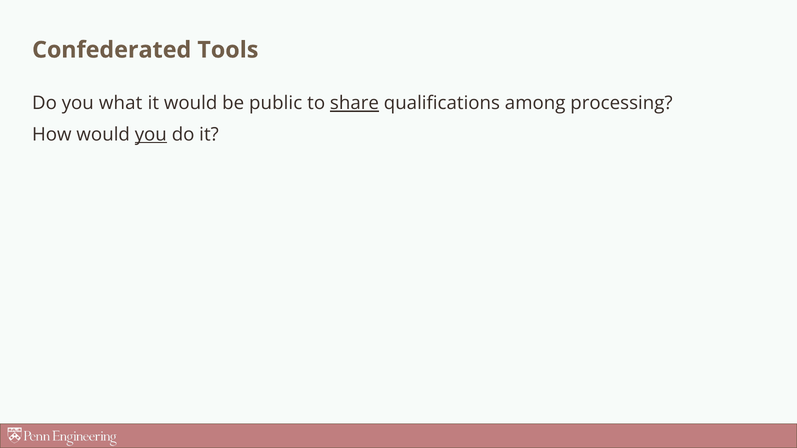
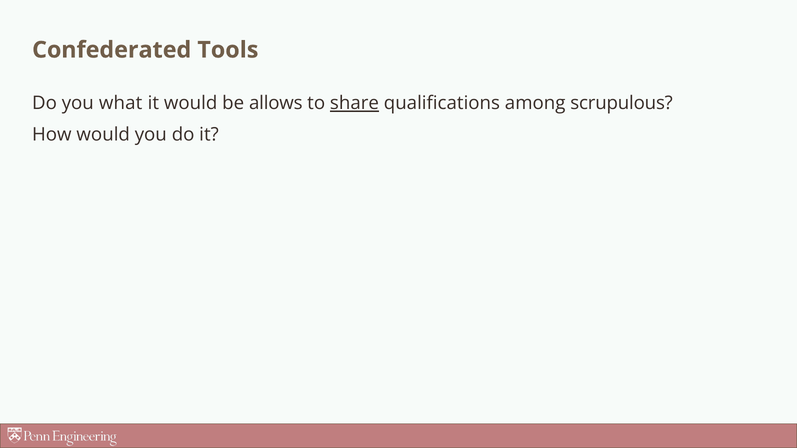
public: public -> allows
processing: processing -> scrupulous
you at (151, 135) underline: present -> none
